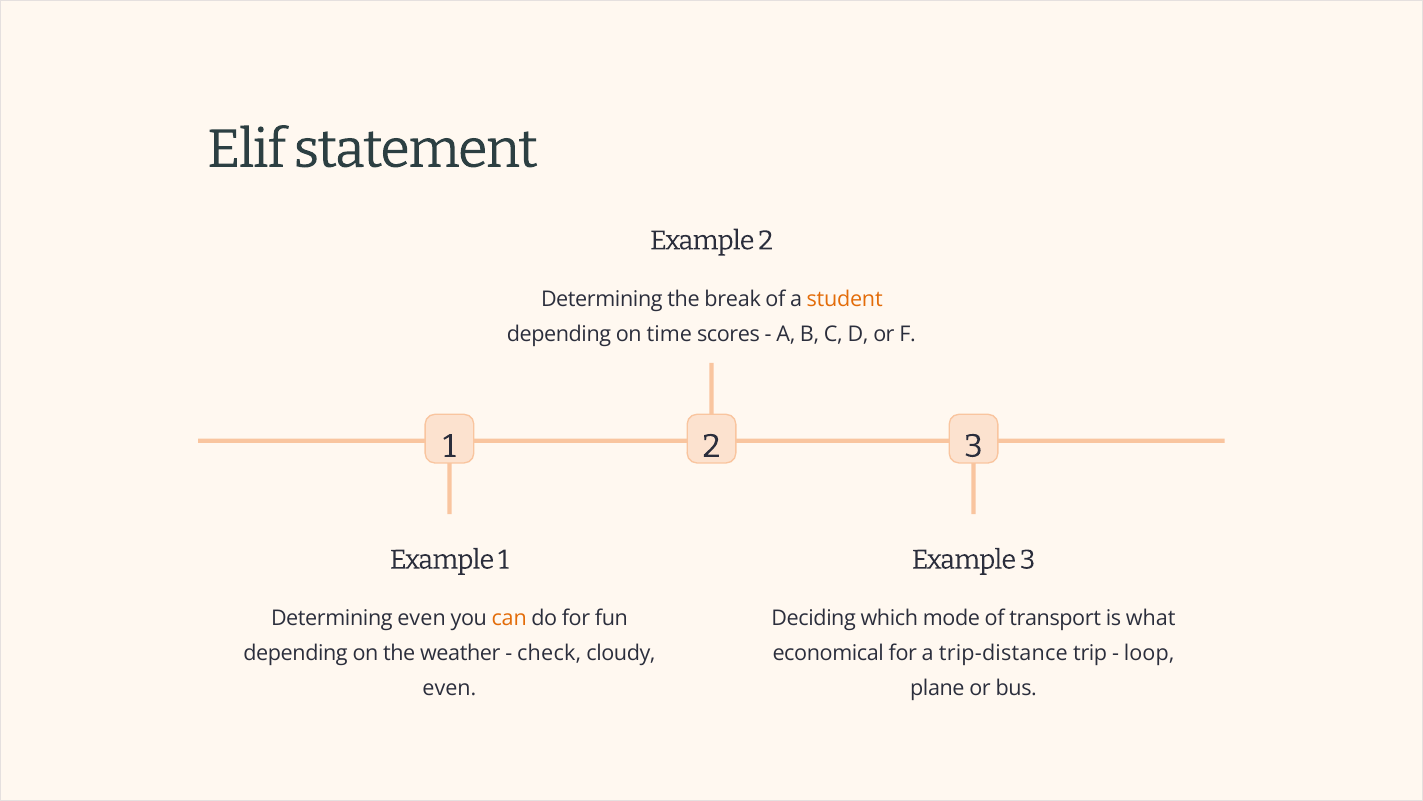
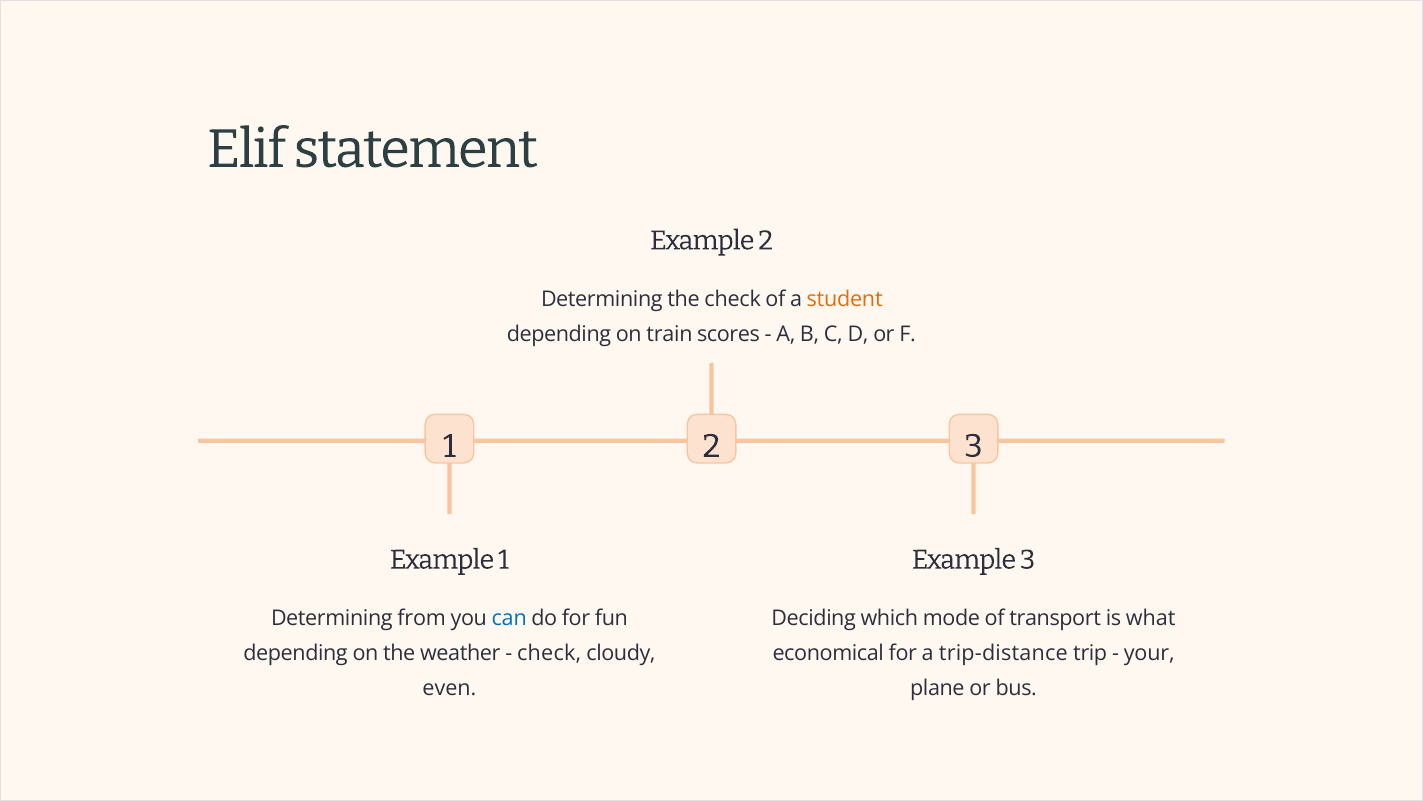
the break: break -> check
time: time -> train
Determining even: even -> from
can colour: orange -> blue
loop: loop -> your
